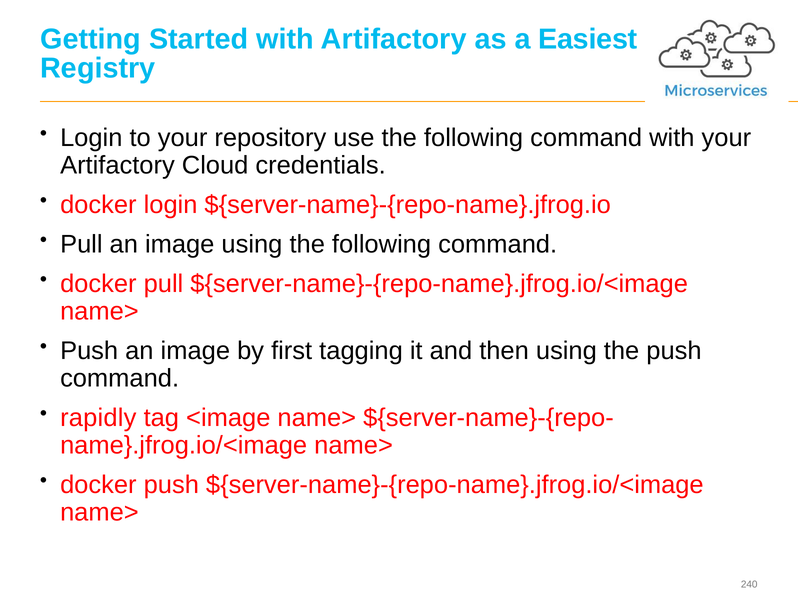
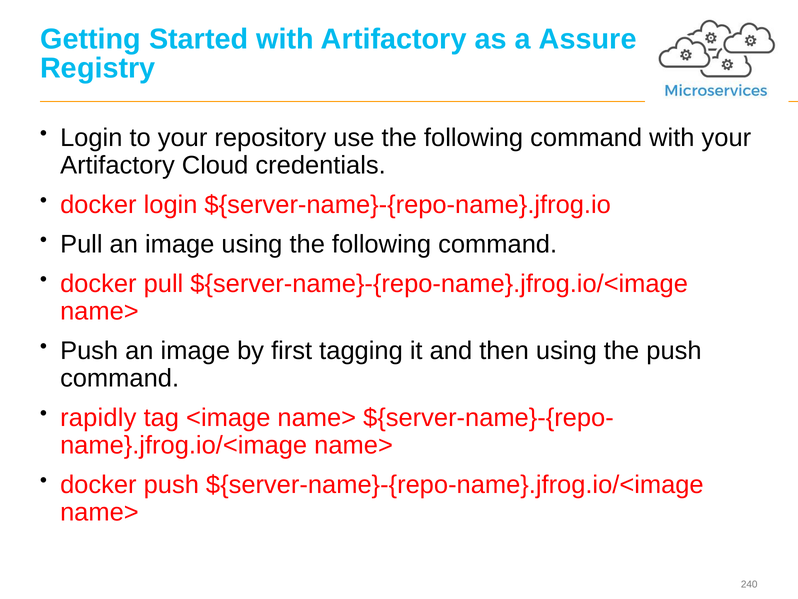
Easiest: Easiest -> Assure
